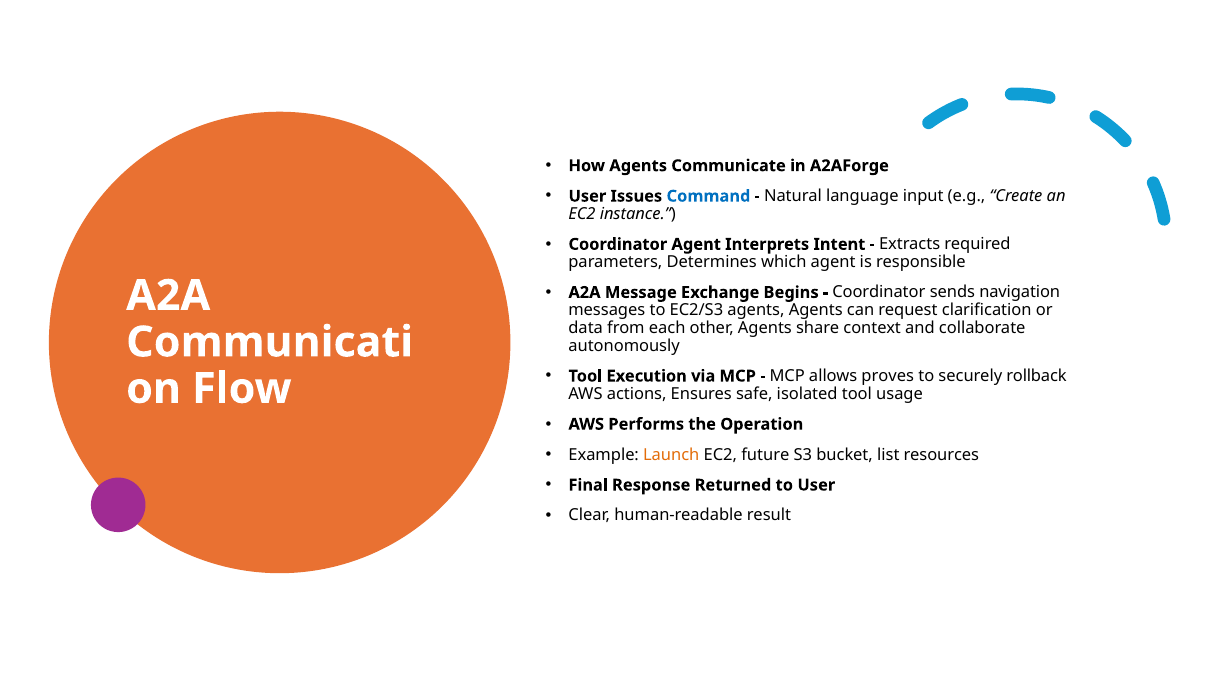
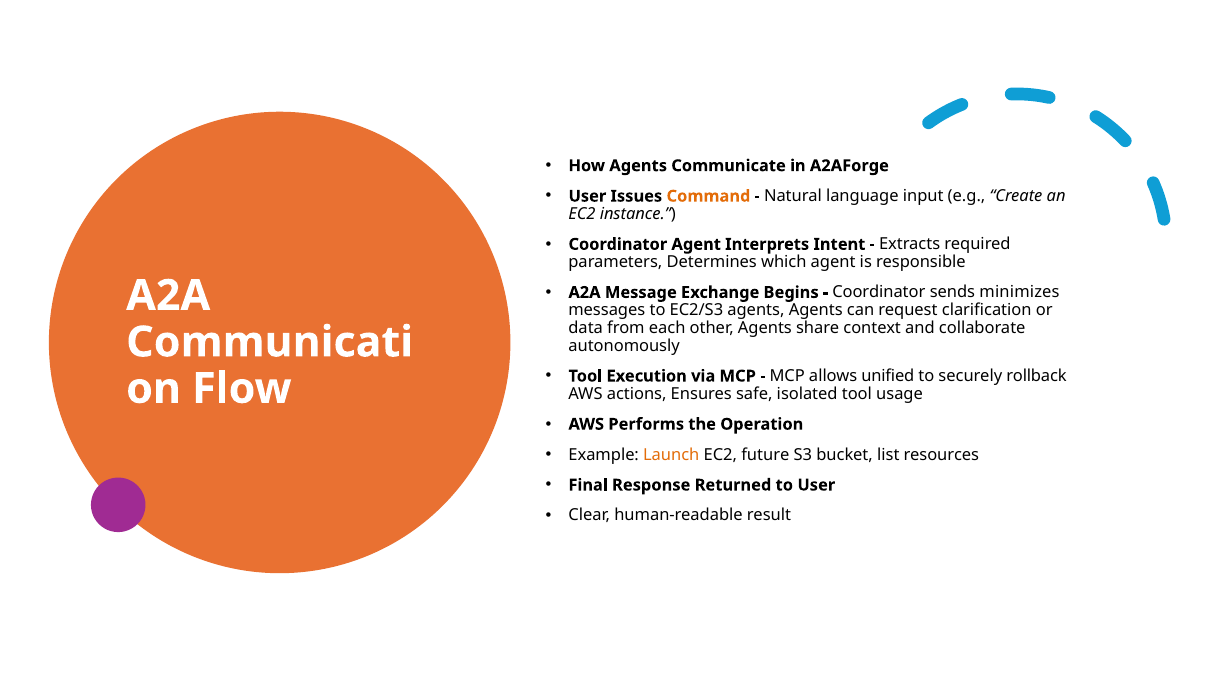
Command colour: blue -> orange
navigation: navigation -> minimizes
proves: proves -> unified
